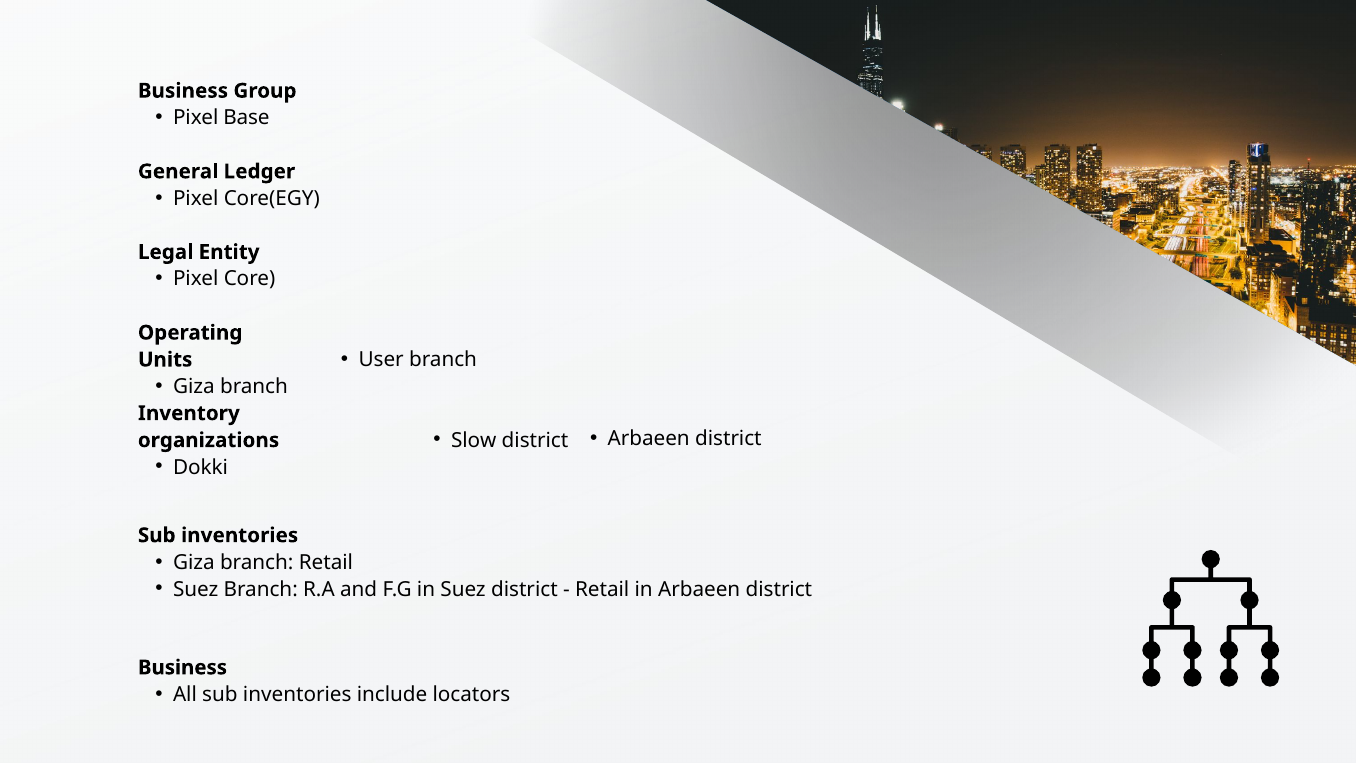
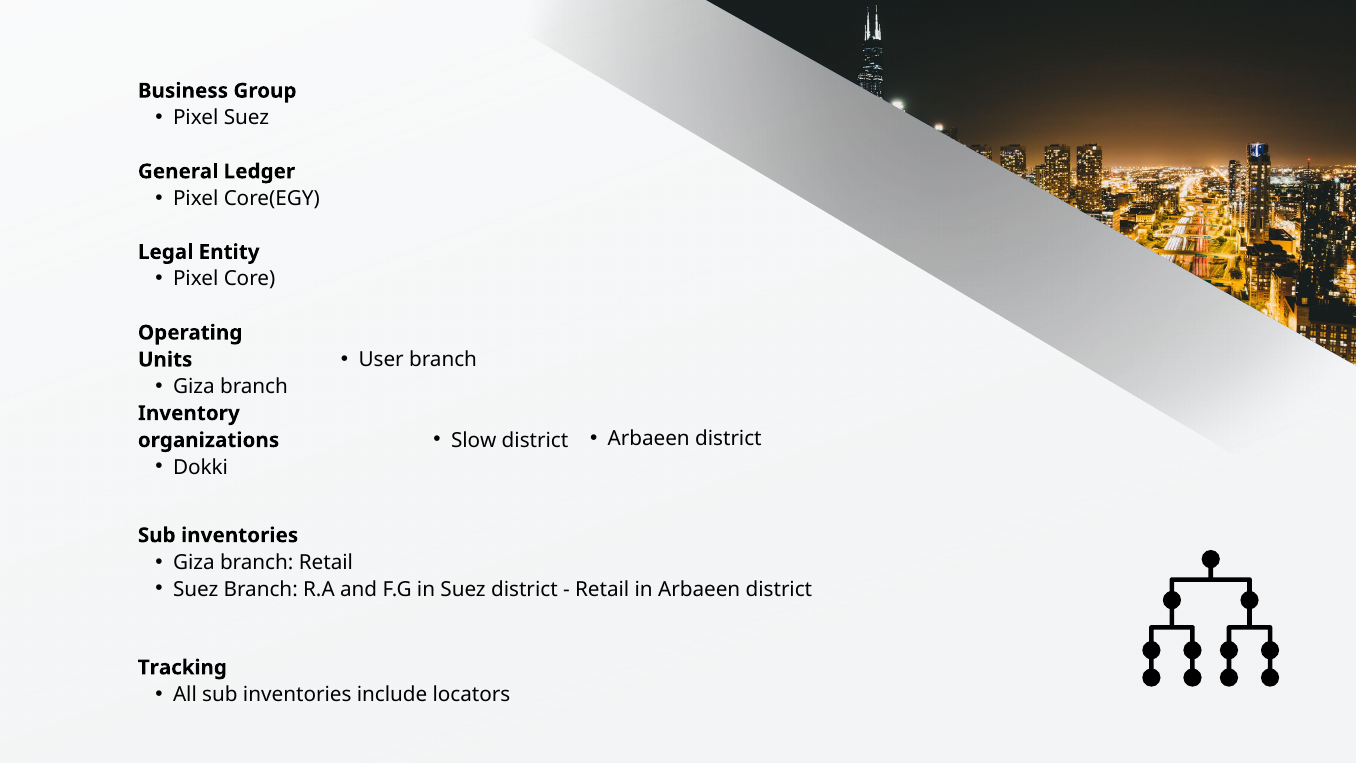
Pixel Base: Base -> Suez
Business at (182, 667): Business -> Tracking
